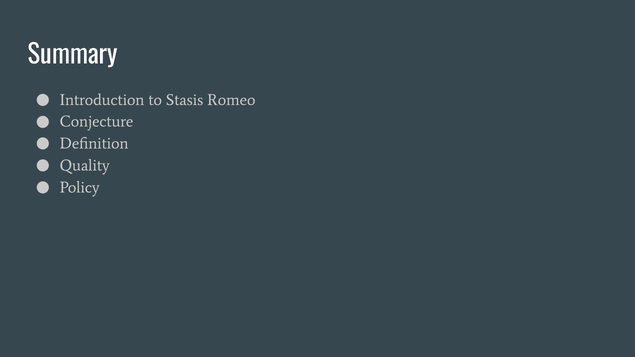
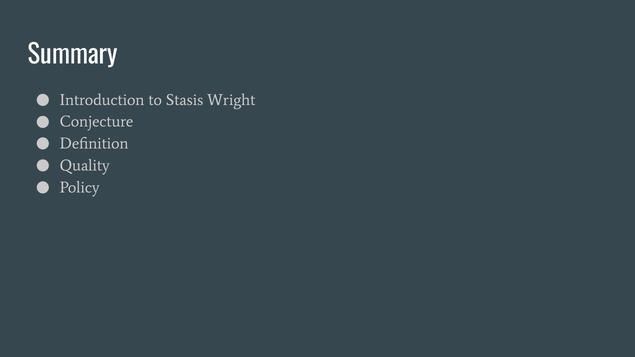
Romeo: Romeo -> Wright
